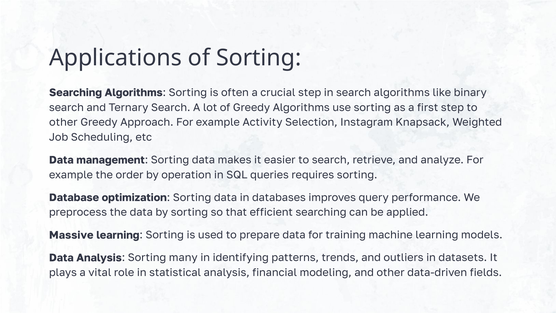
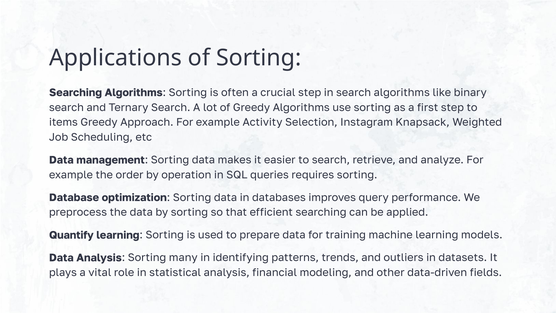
other at (63, 122): other -> items
Massive: Massive -> Quantify
